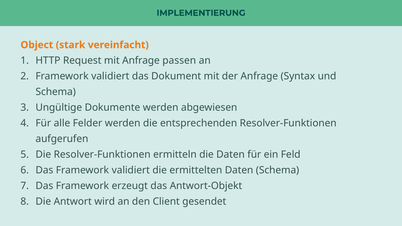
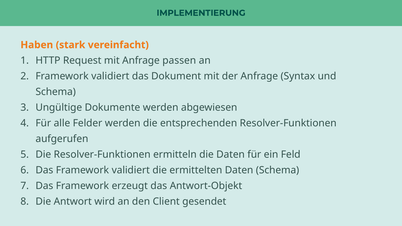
Object: Object -> Haben
